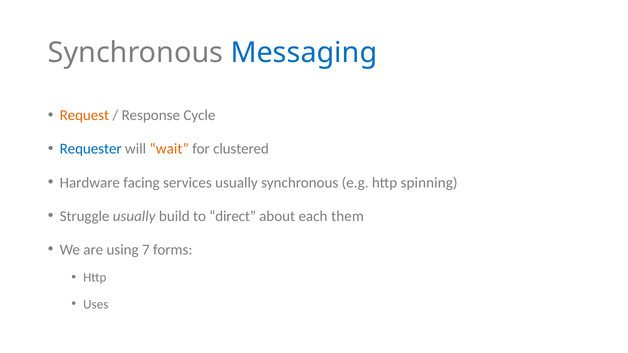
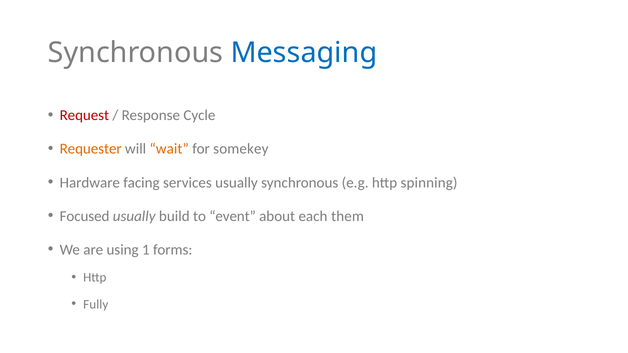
Request colour: orange -> red
Requester colour: blue -> orange
clustered: clustered -> somekey
Struggle: Struggle -> Focused
direct: direct -> event
7: 7 -> 1
Uses: Uses -> Fully
